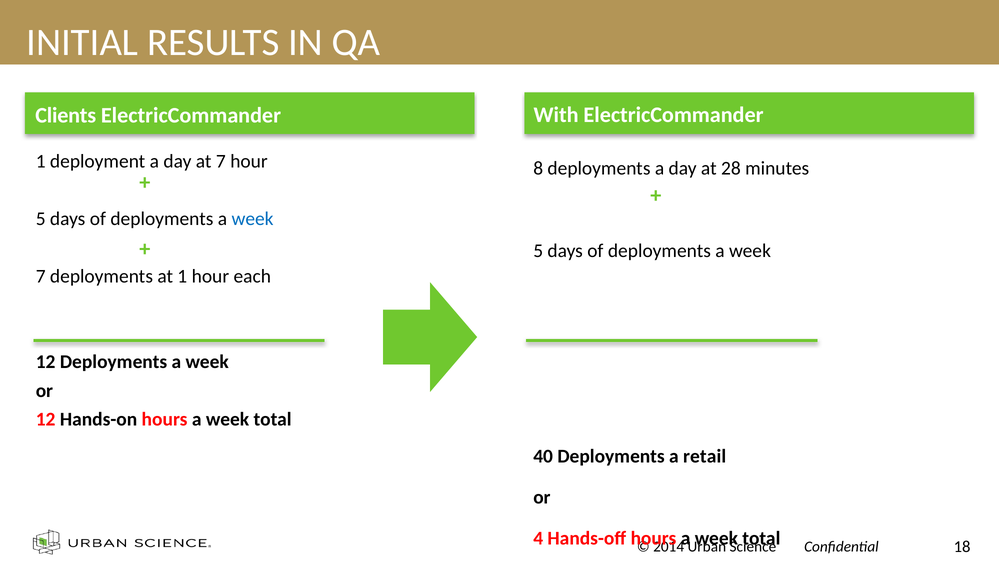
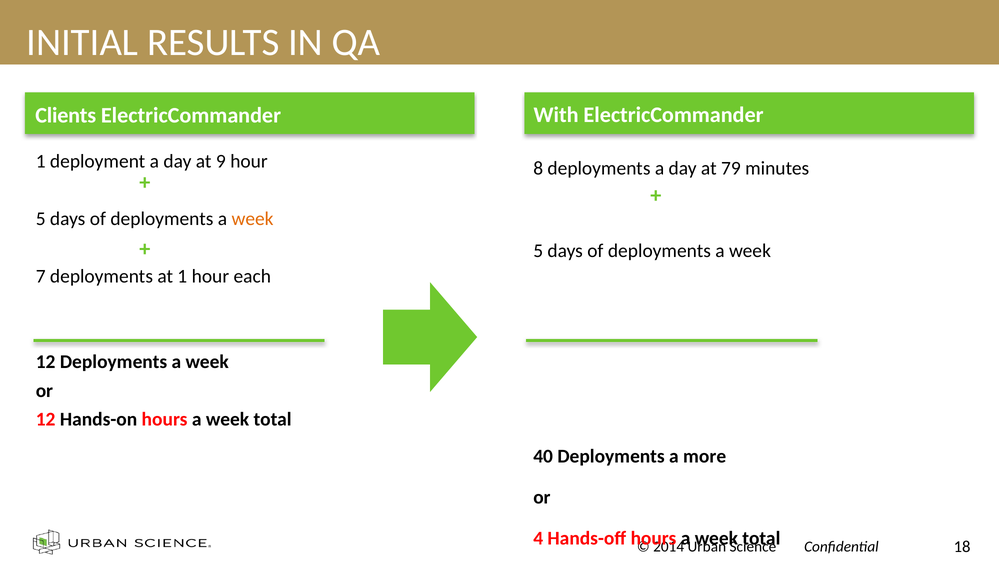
at 7: 7 -> 9
28: 28 -> 79
week at (253, 219) colour: blue -> orange
retail: retail -> more
